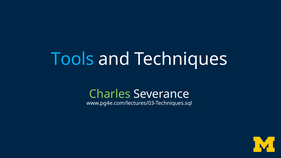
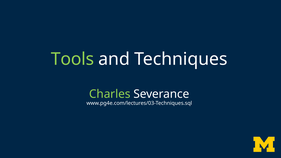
Tools colour: light blue -> light green
